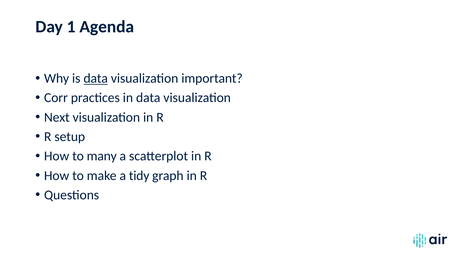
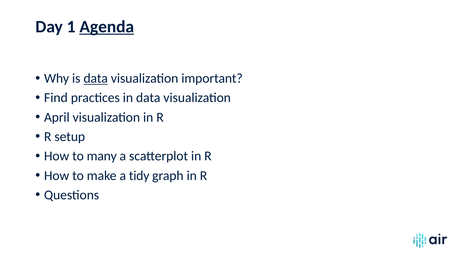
Agenda underline: none -> present
Corr: Corr -> Find
Next: Next -> April
